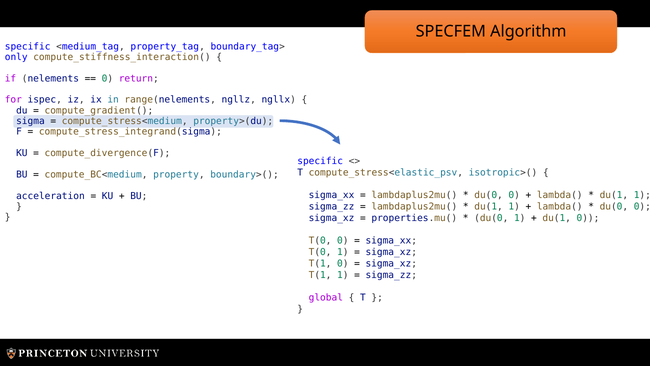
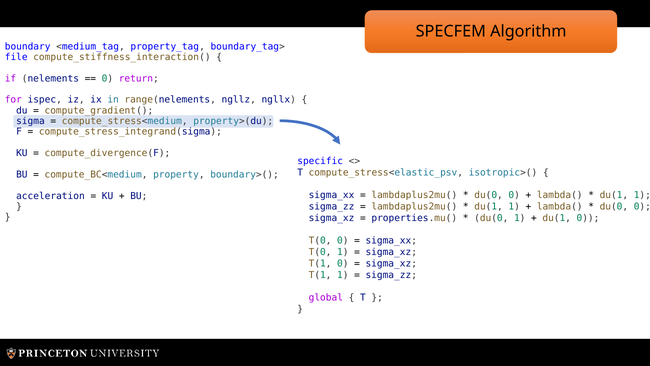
specific at (28, 46): specific -> boundary
only: only -> file
